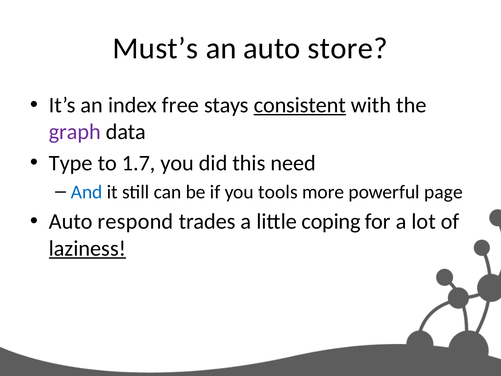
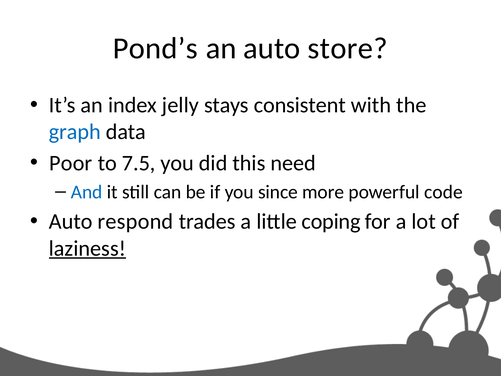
Must’s: Must’s -> Pond’s
free: free -> jelly
consistent underline: present -> none
graph colour: purple -> blue
Type: Type -> Poor
1.7: 1.7 -> 7.5
tools: tools -> since
page: page -> code
